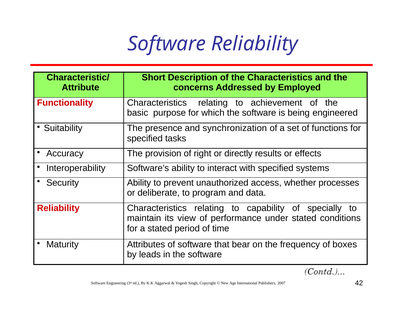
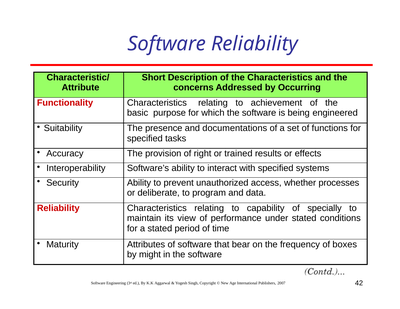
Employed: Employed -> Occurring
synchronization: synchronization -> documentations
directly: directly -> trained
leads: leads -> might
